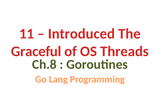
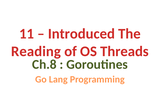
Graceful: Graceful -> Reading
